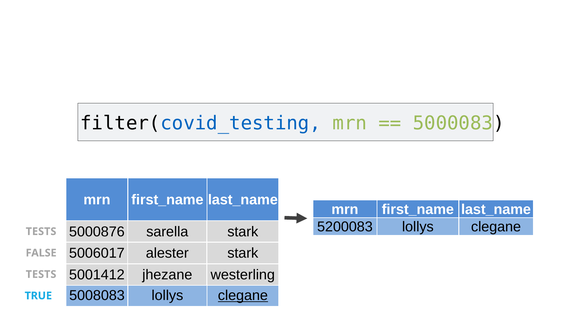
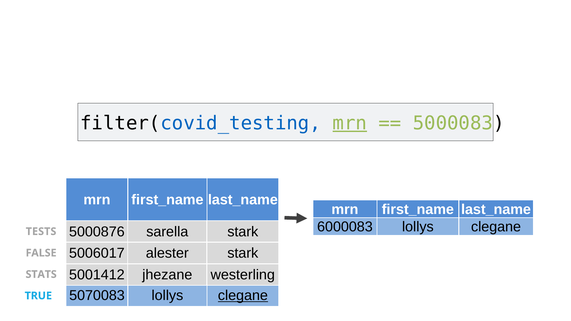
mrn at (350, 123) underline: none -> present
5200083: 5200083 -> 6000083
TESTS at (41, 274): TESTS -> STATS
5008083: 5008083 -> 5070083
